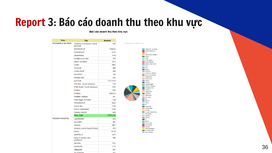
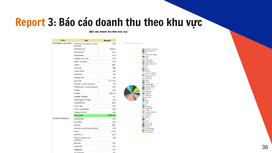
Report colour: red -> orange
